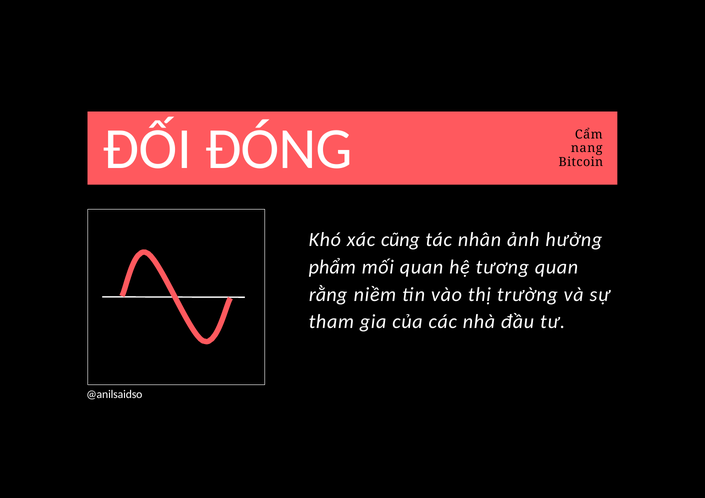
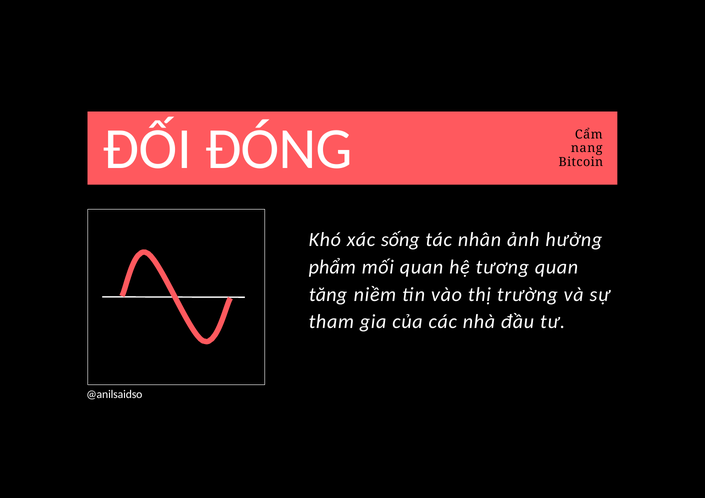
cũng: cũng -> sống
rằng: rằng -> tăng
